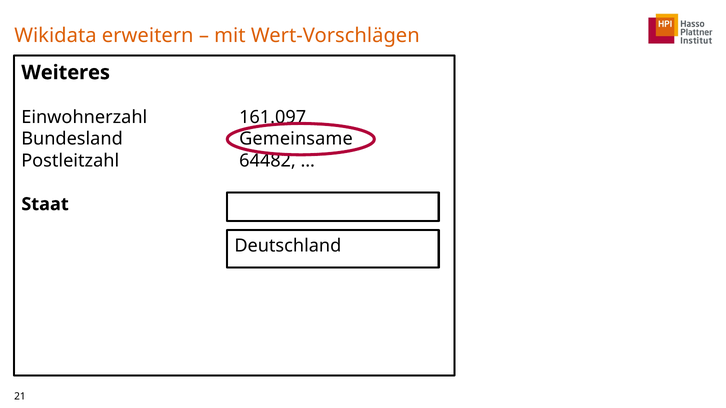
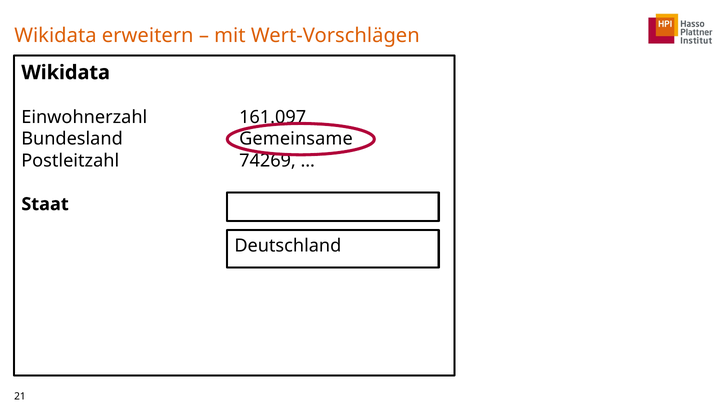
Weiteres at (66, 73): Weiteres -> Wikidata
64482: 64482 -> 74269
